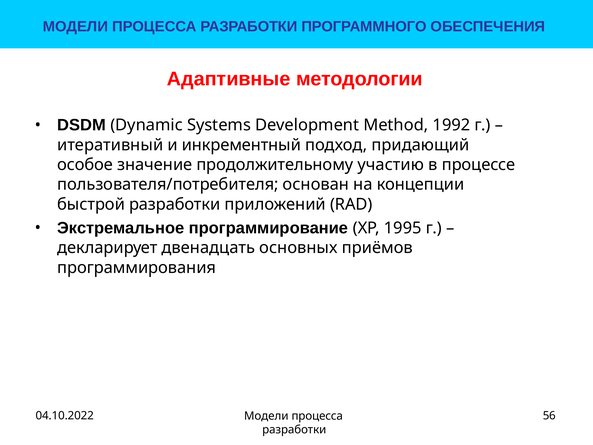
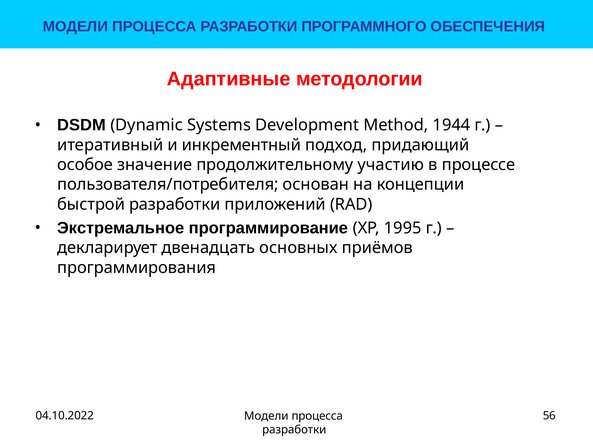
1992: 1992 -> 1944
